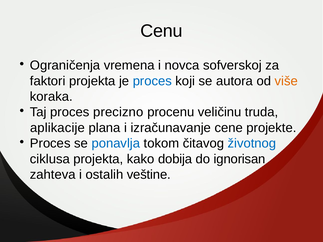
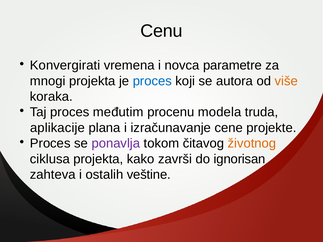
Ograničenja: Ograničenja -> Konvergirati
sofverskoj: sofverskoj -> parametre
faktori: faktori -> mnogi
precizno: precizno -> međutim
veličinu: veličinu -> modela
ponavlja colour: blue -> purple
životnog colour: blue -> orange
dobija: dobija -> završi
